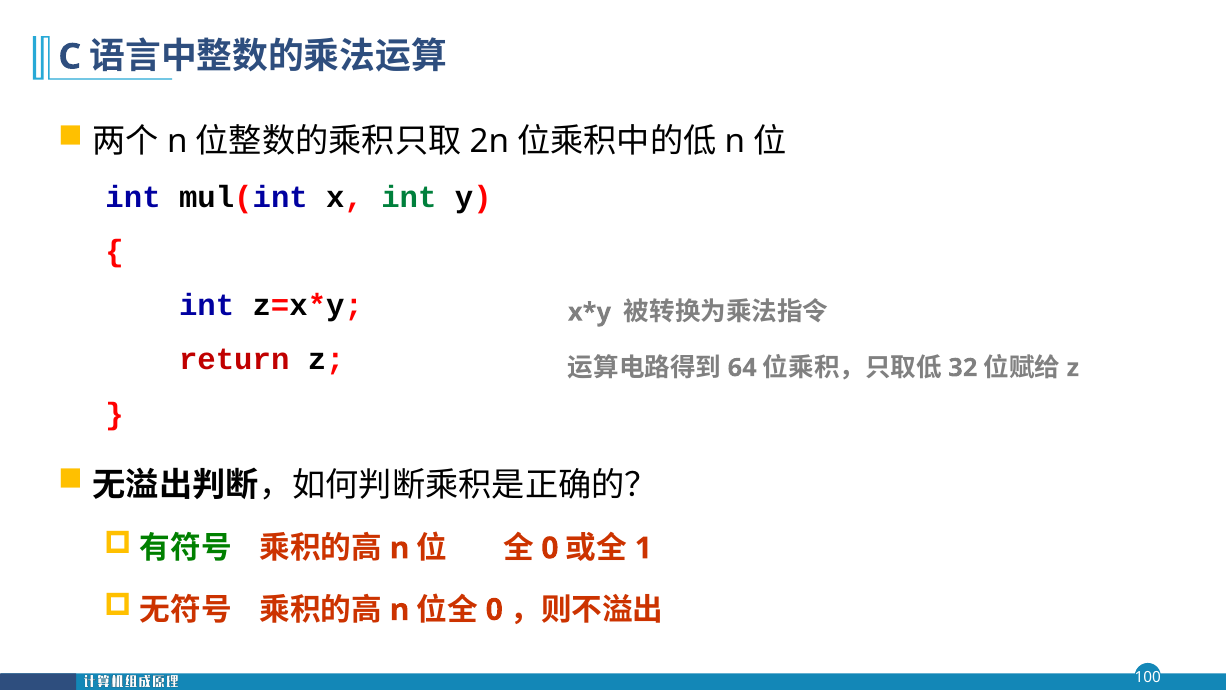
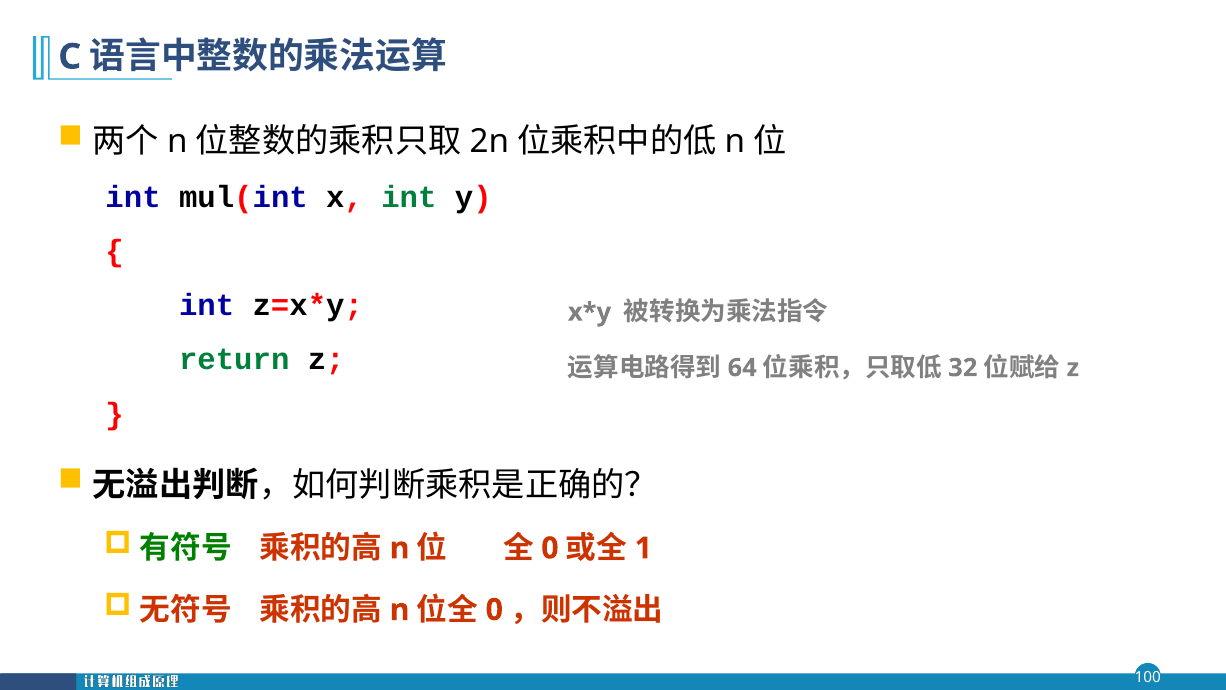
return colour: red -> green
